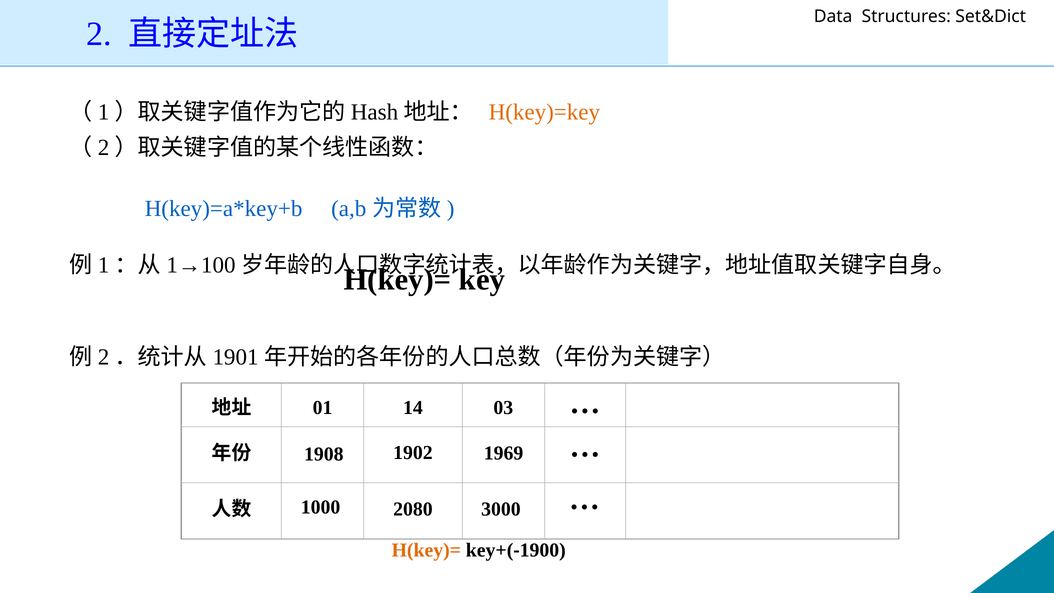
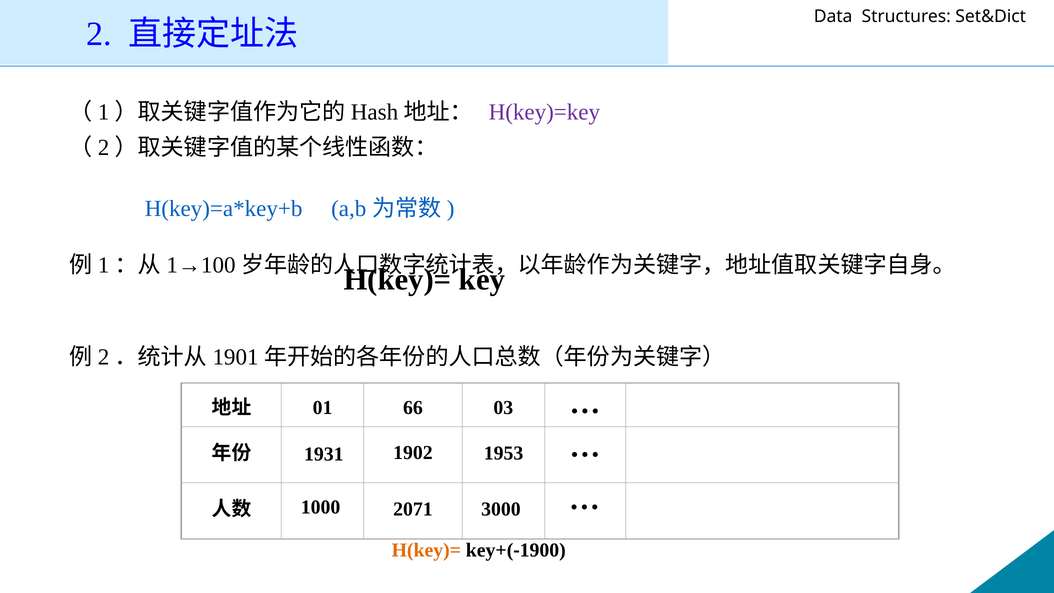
H(key)=key colour: orange -> purple
14: 14 -> 66
1908: 1908 -> 1931
1969: 1969 -> 1953
2080: 2080 -> 2071
